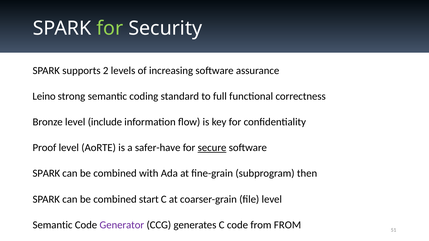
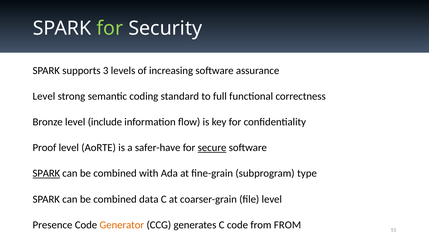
2: 2 -> 3
Leino at (44, 96): Leino -> Level
SPARK at (46, 174) underline: none -> present
then: then -> type
start: start -> data
Semantic at (53, 225): Semantic -> Presence
Generator colour: purple -> orange
